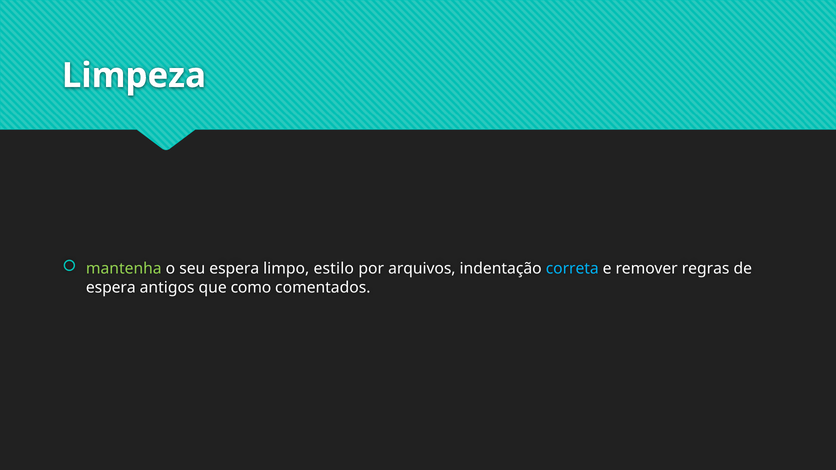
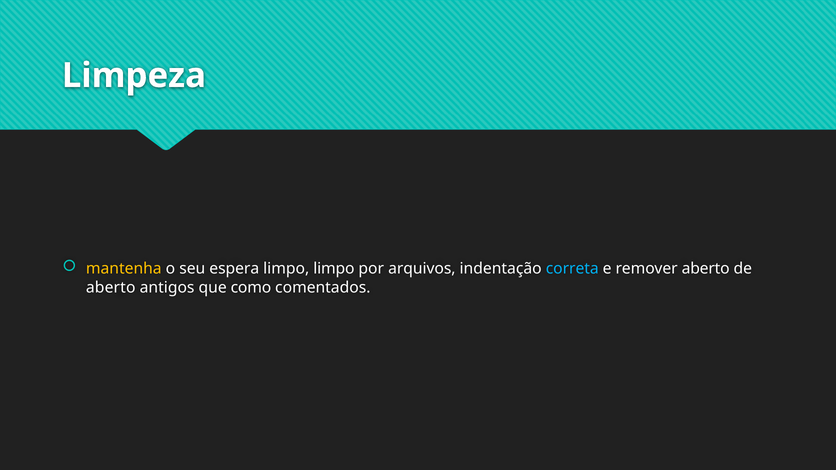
mantenha colour: light green -> yellow
limpo estilo: estilo -> limpo
remover regras: regras -> aberto
espera at (111, 288): espera -> aberto
